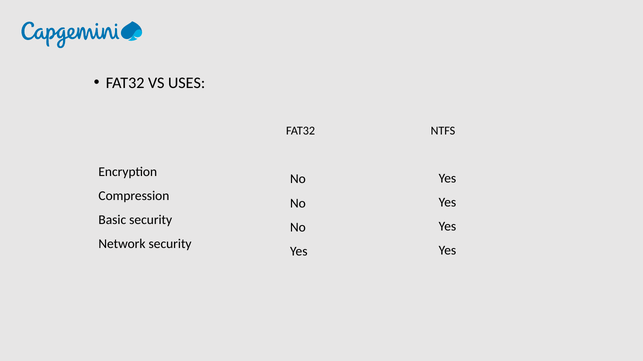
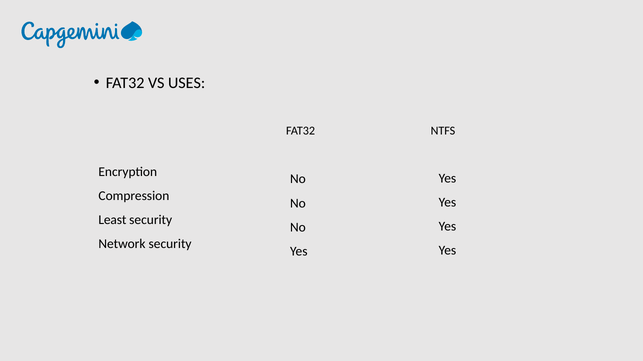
Basic: Basic -> Least
